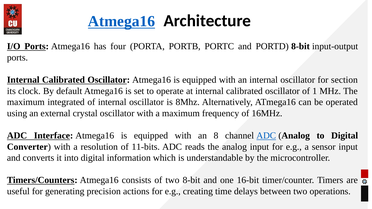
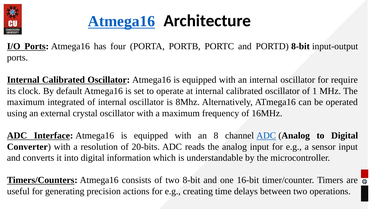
section: section -> require
11-bits: 11-bits -> 20-bits
